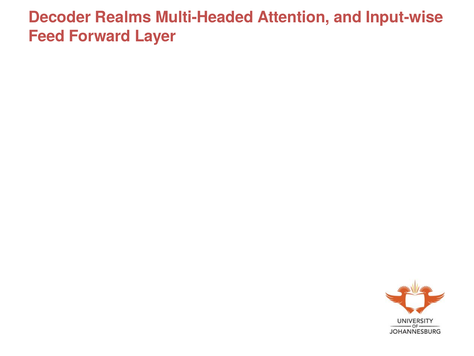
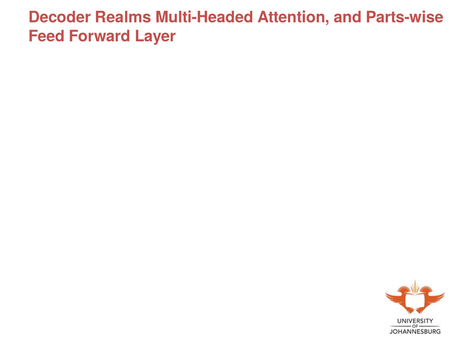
Input-wise: Input-wise -> Parts-wise
